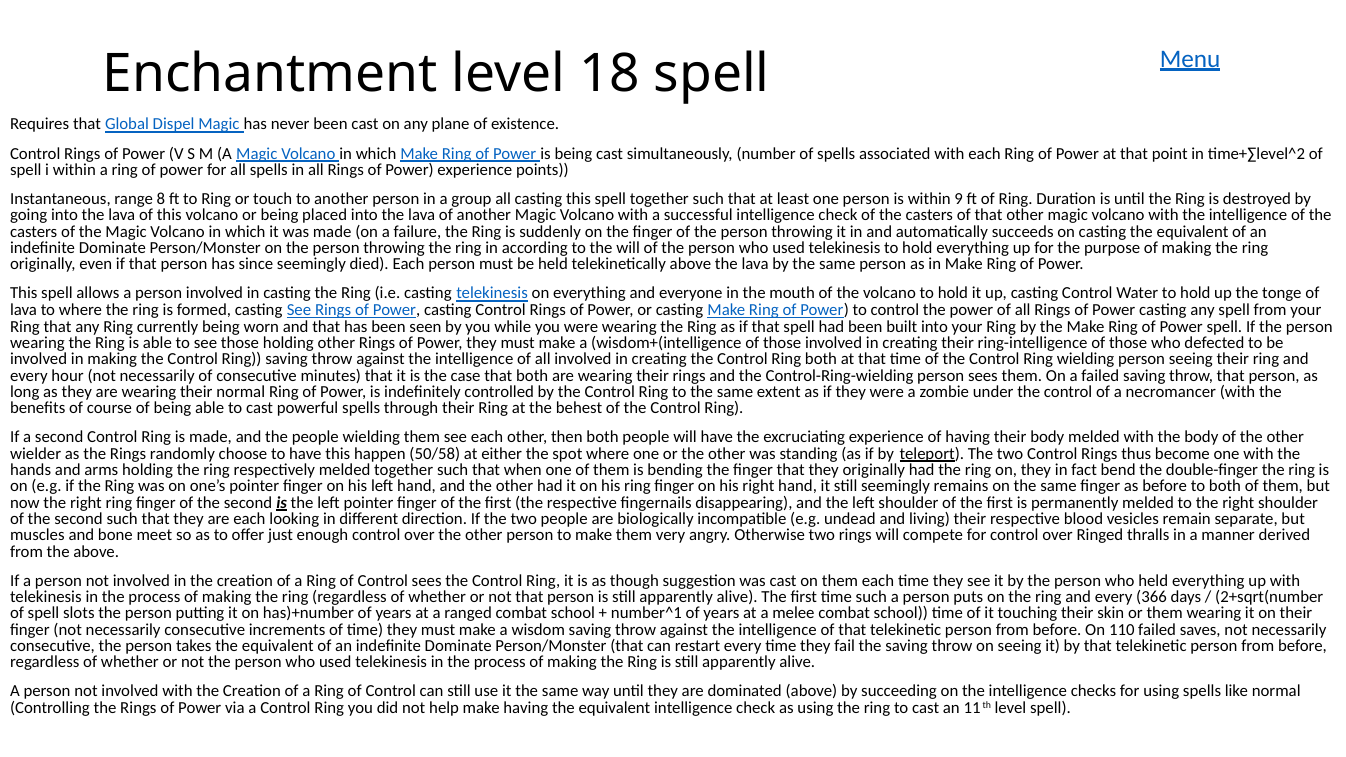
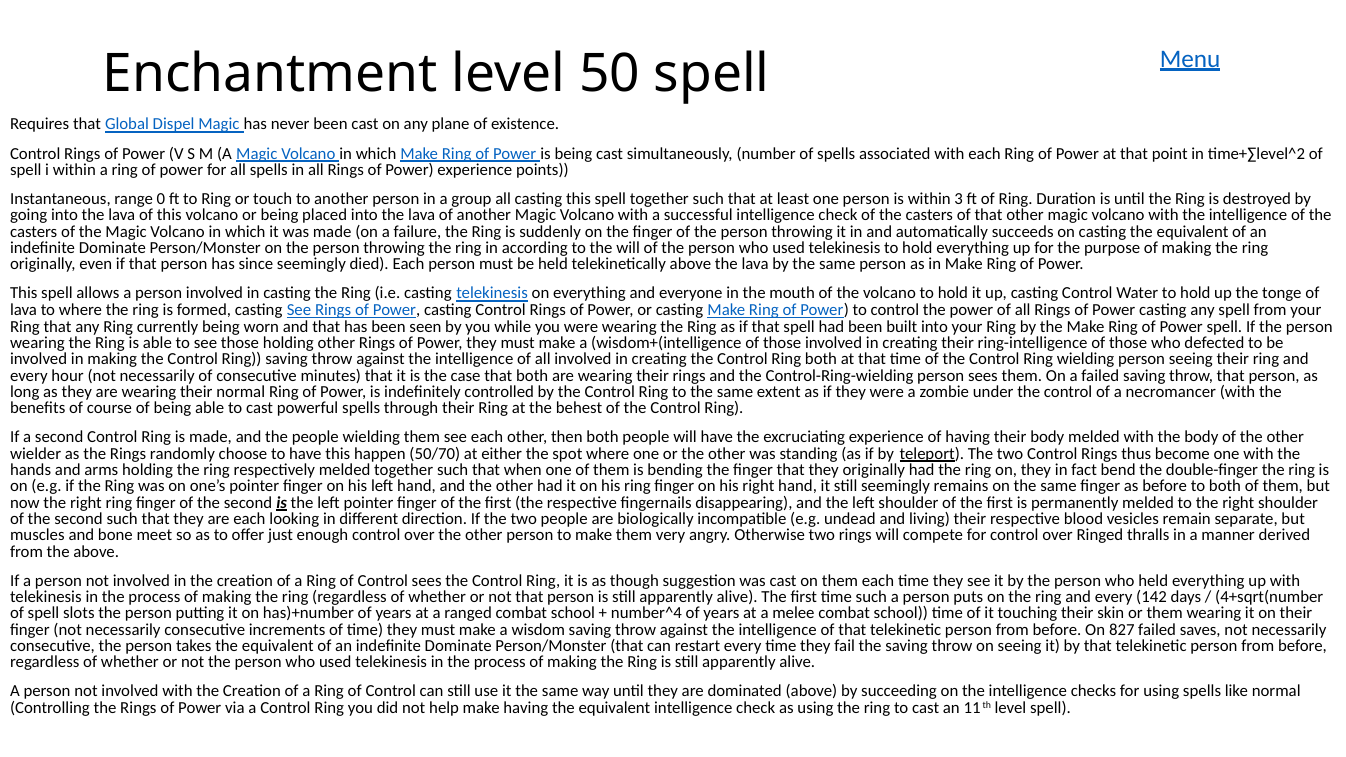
18: 18 -> 50
8: 8 -> 0
9: 9 -> 3
50/58: 50/58 -> 50/70
366: 366 -> 142
2+sqrt(number: 2+sqrt(number -> 4+sqrt(number
number^1: number^1 -> number^4
110: 110 -> 827
